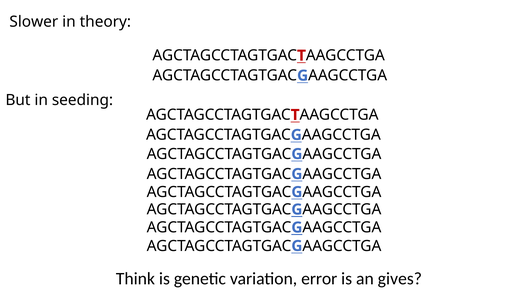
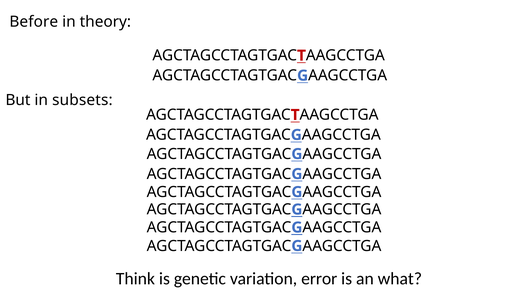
Slower: Slower -> Before
seeding: seeding -> subsets
gives: gives -> what
